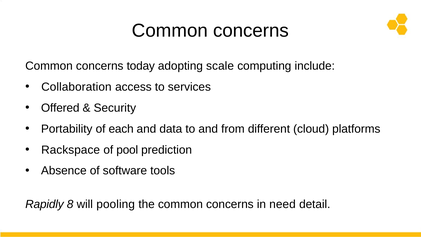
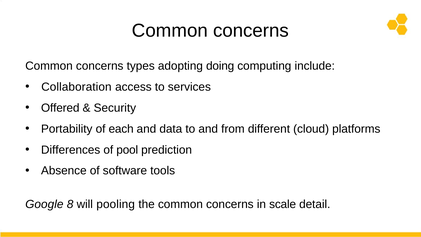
today: today -> types
scale: scale -> doing
Rackspace: Rackspace -> Differences
Rapidly: Rapidly -> Google
need: need -> scale
